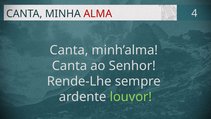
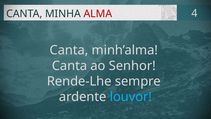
louvor colour: light green -> light blue
